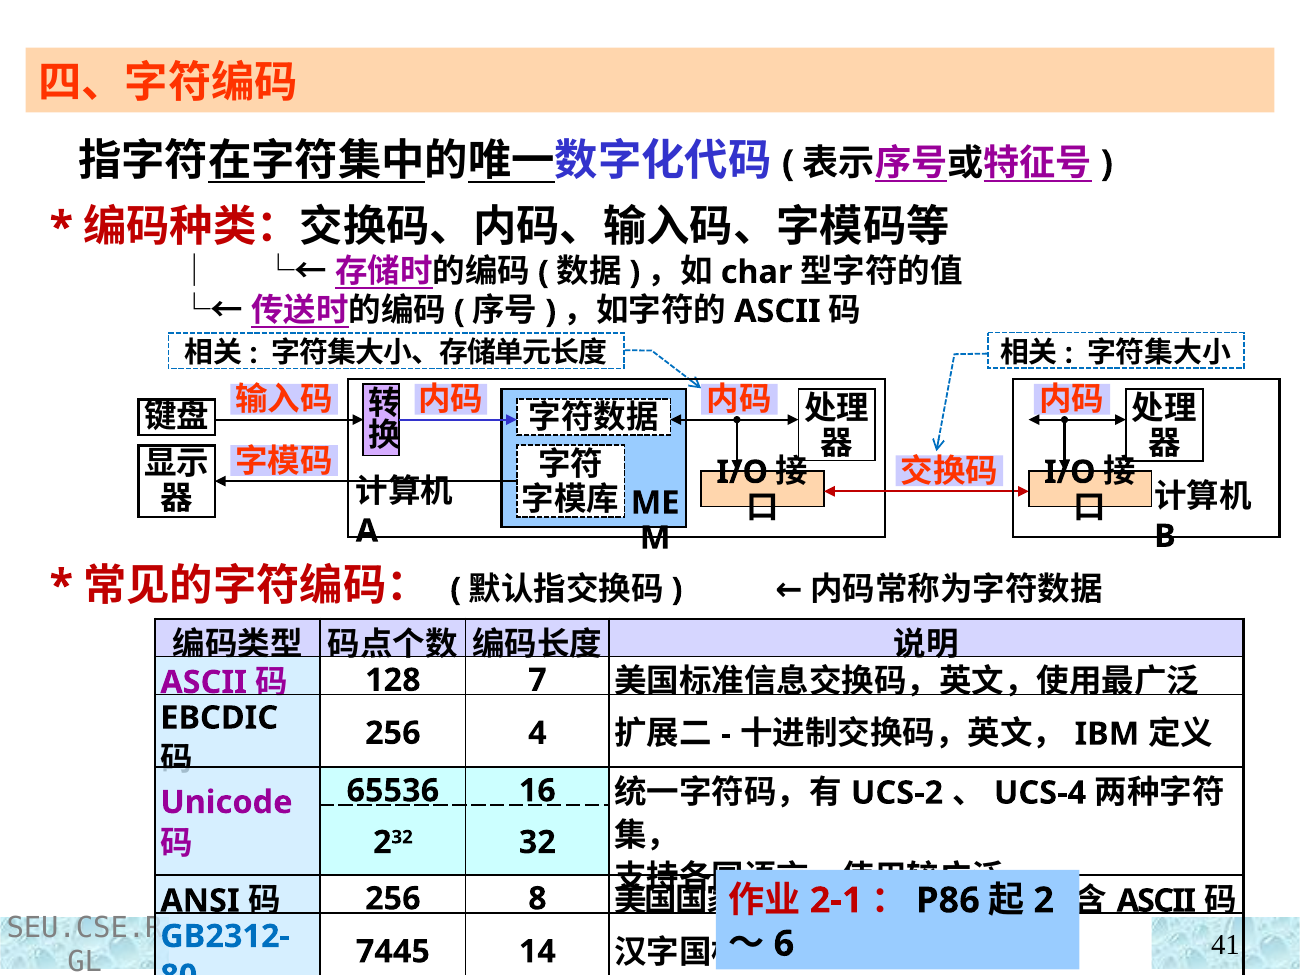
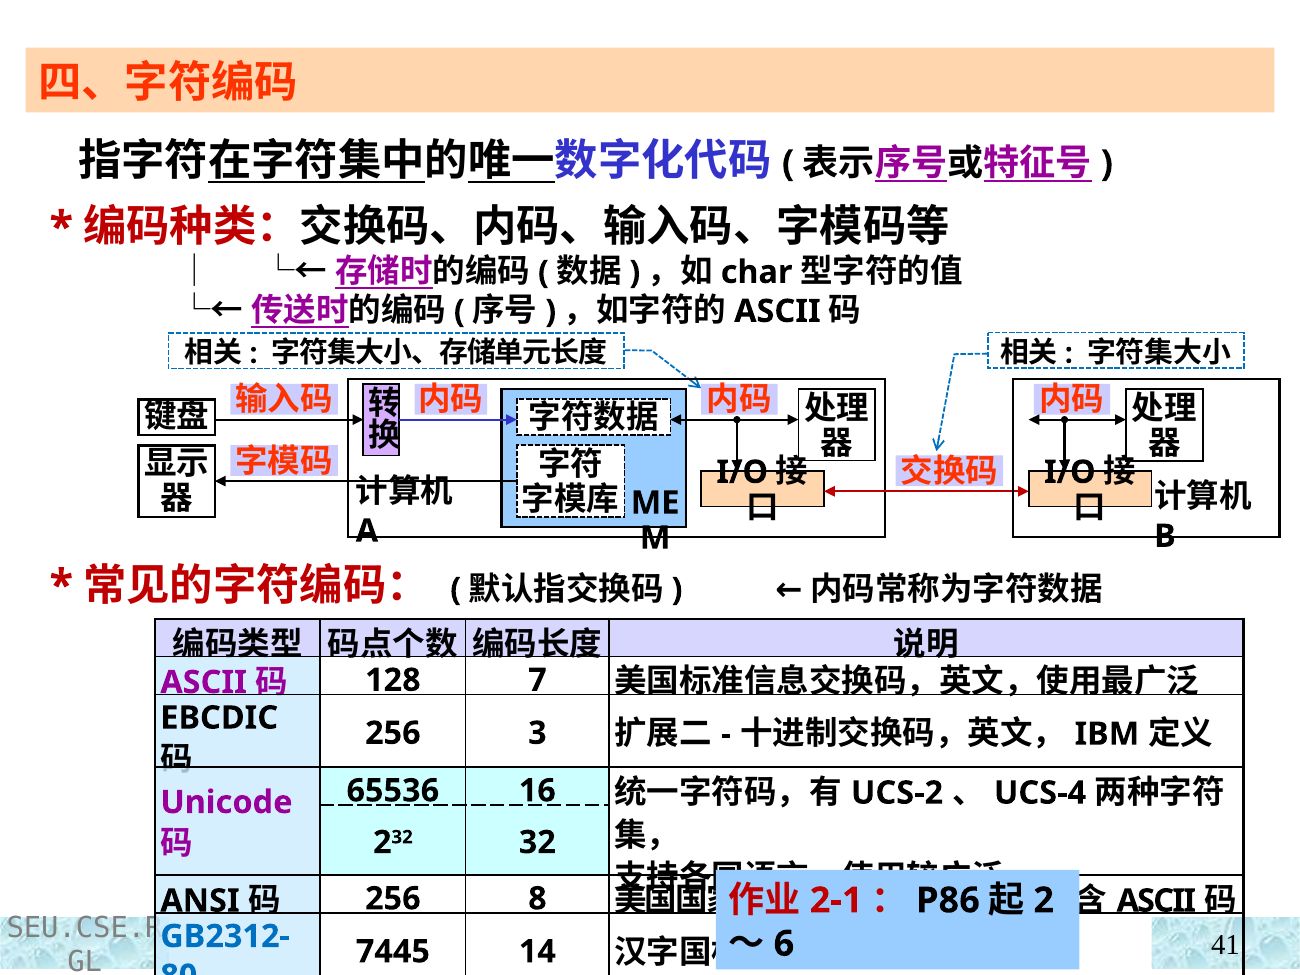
4: 4 -> 3
